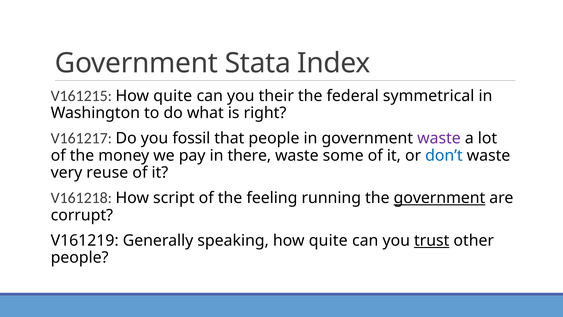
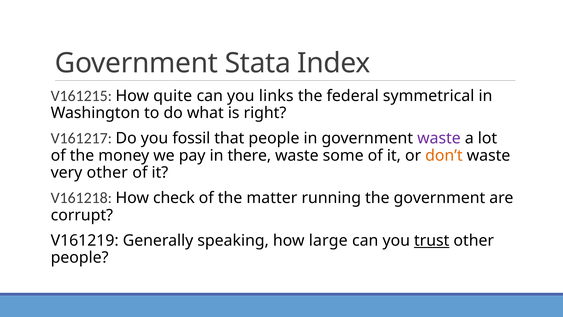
their: their -> links
don’t colour: blue -> orange
very reuse: reuse -> other
script: script -> check
feeling: feeling -> matter
government at (439, 198) underline: present -> none
speaking how quite: quite -> large
